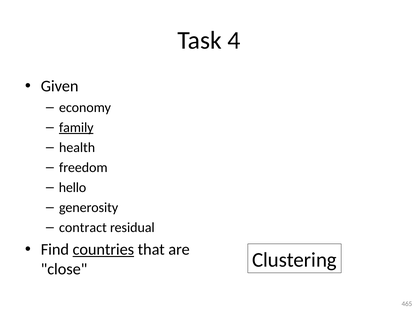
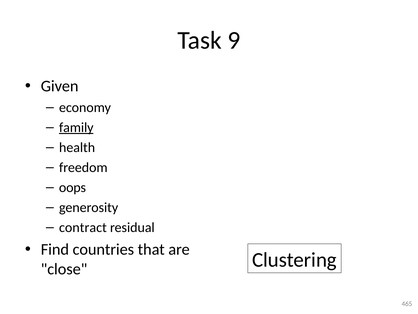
4: 4 -> 9
hello: hello -> oops
countries underline: present -> none
